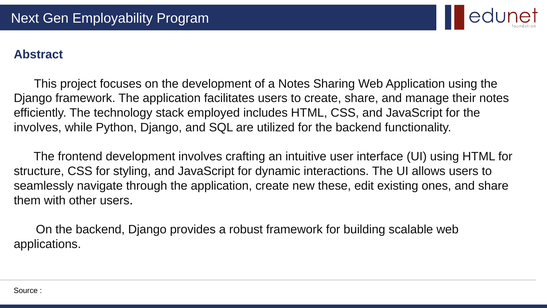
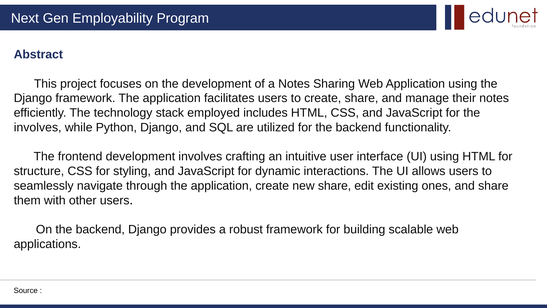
new these: these -> share
